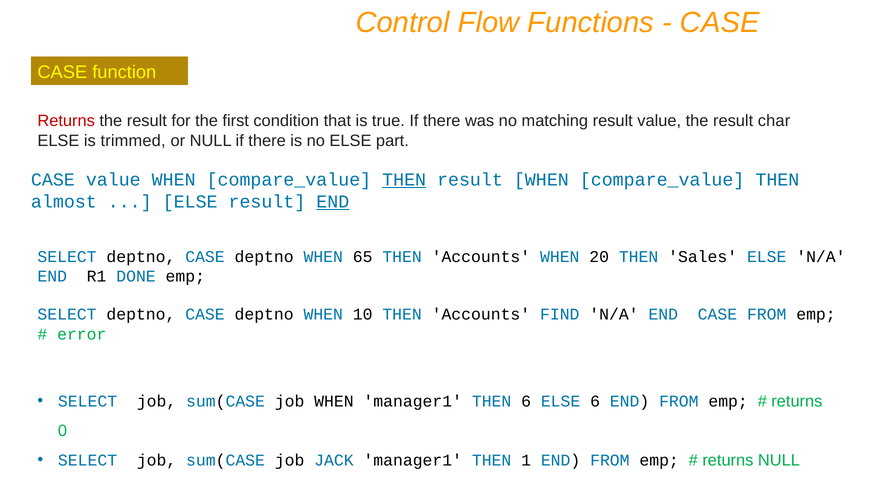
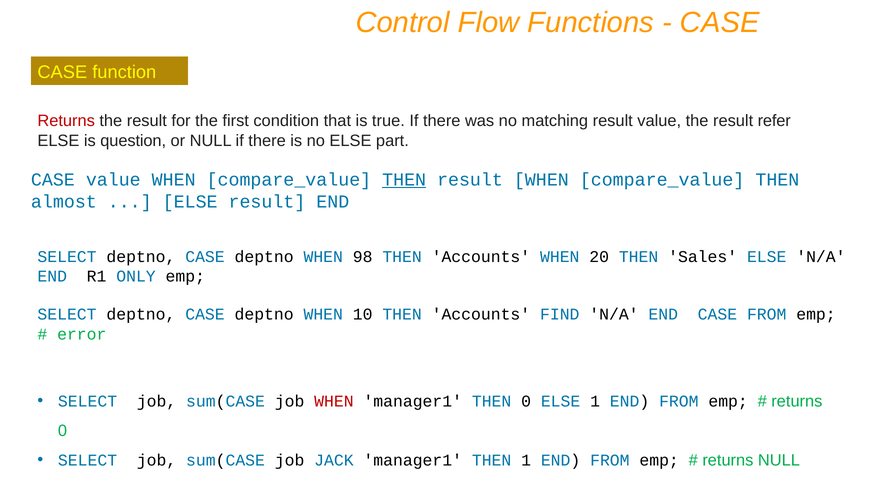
char: char -> refer
trimmed: trimmed -> question
END at (333, 201) underline: present -> none
65: 65 -> 98
DONE: DONE -> ONLY
WHEN at (334, 401) colour: black -> red
THEN 6: 6 -> 0
ELSE 6: 6 -> 1
